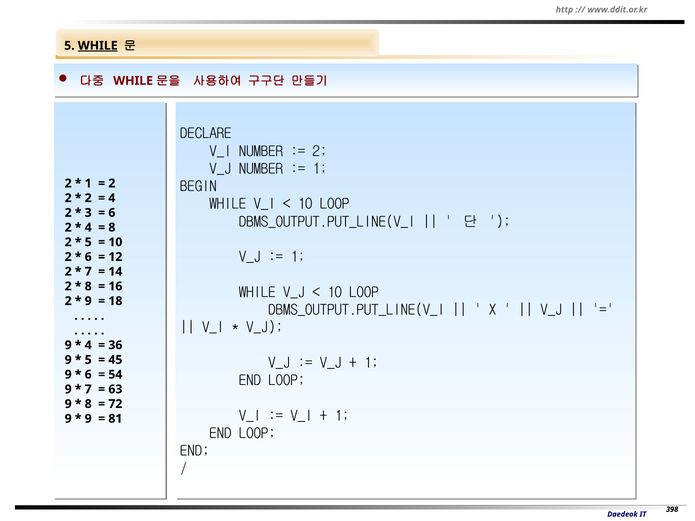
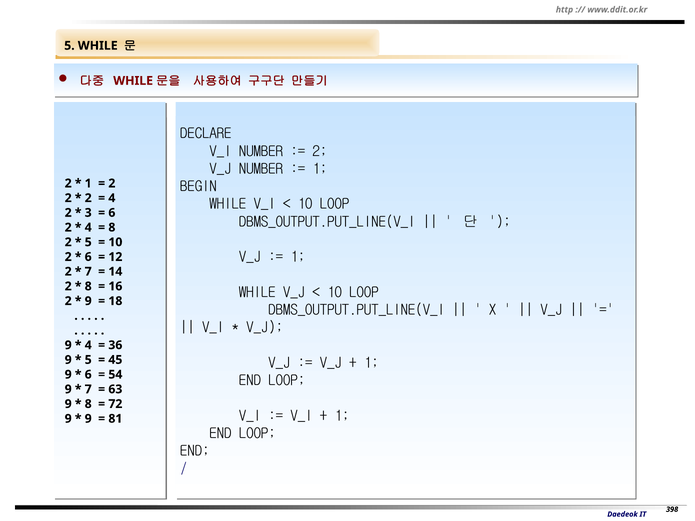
WHILE at (98, 46) underline: present -> none
